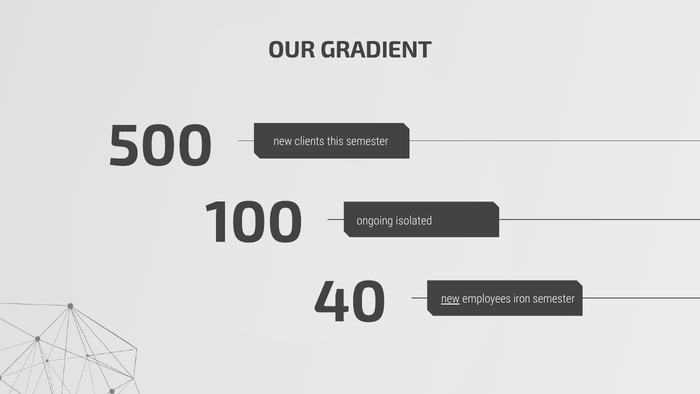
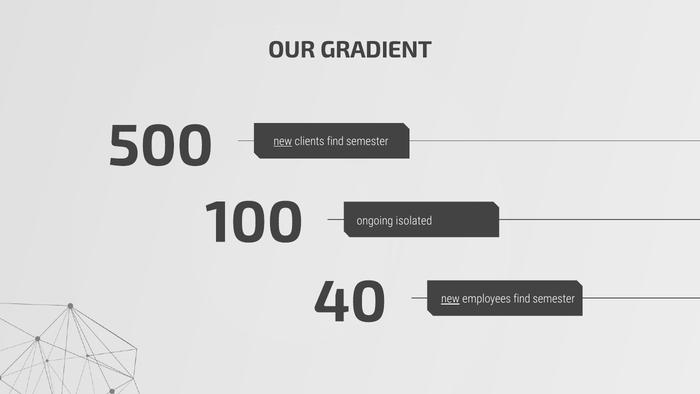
new at (283, 141) underline: none -> present
clients this: this -> find
employees iron: iron -> find
